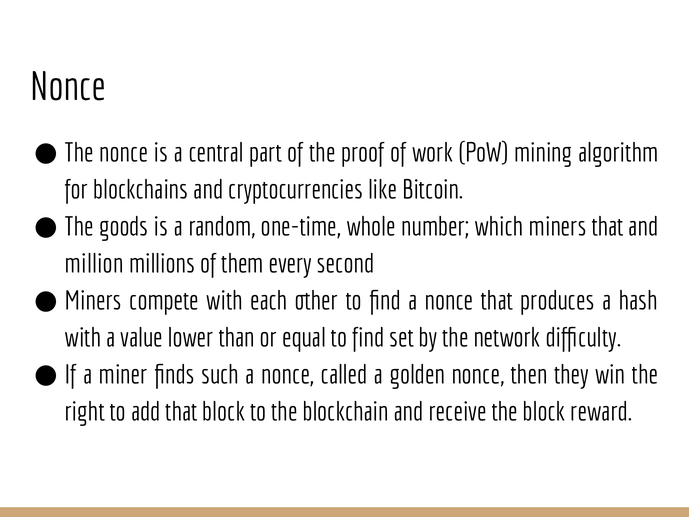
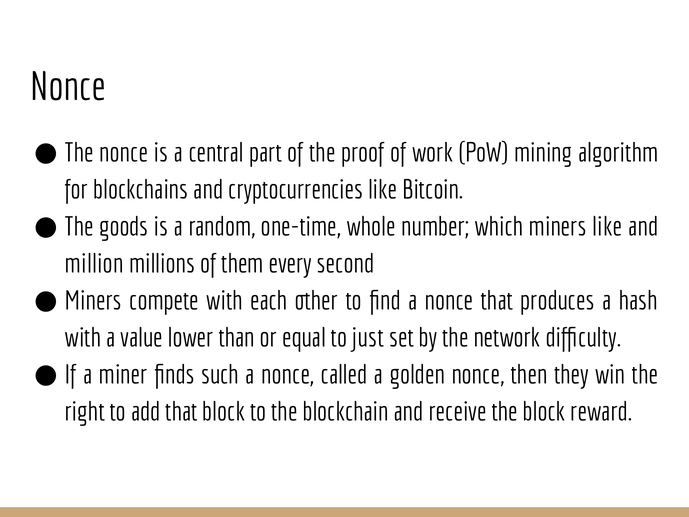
miners that: that -> like
equal to find: find -> just
